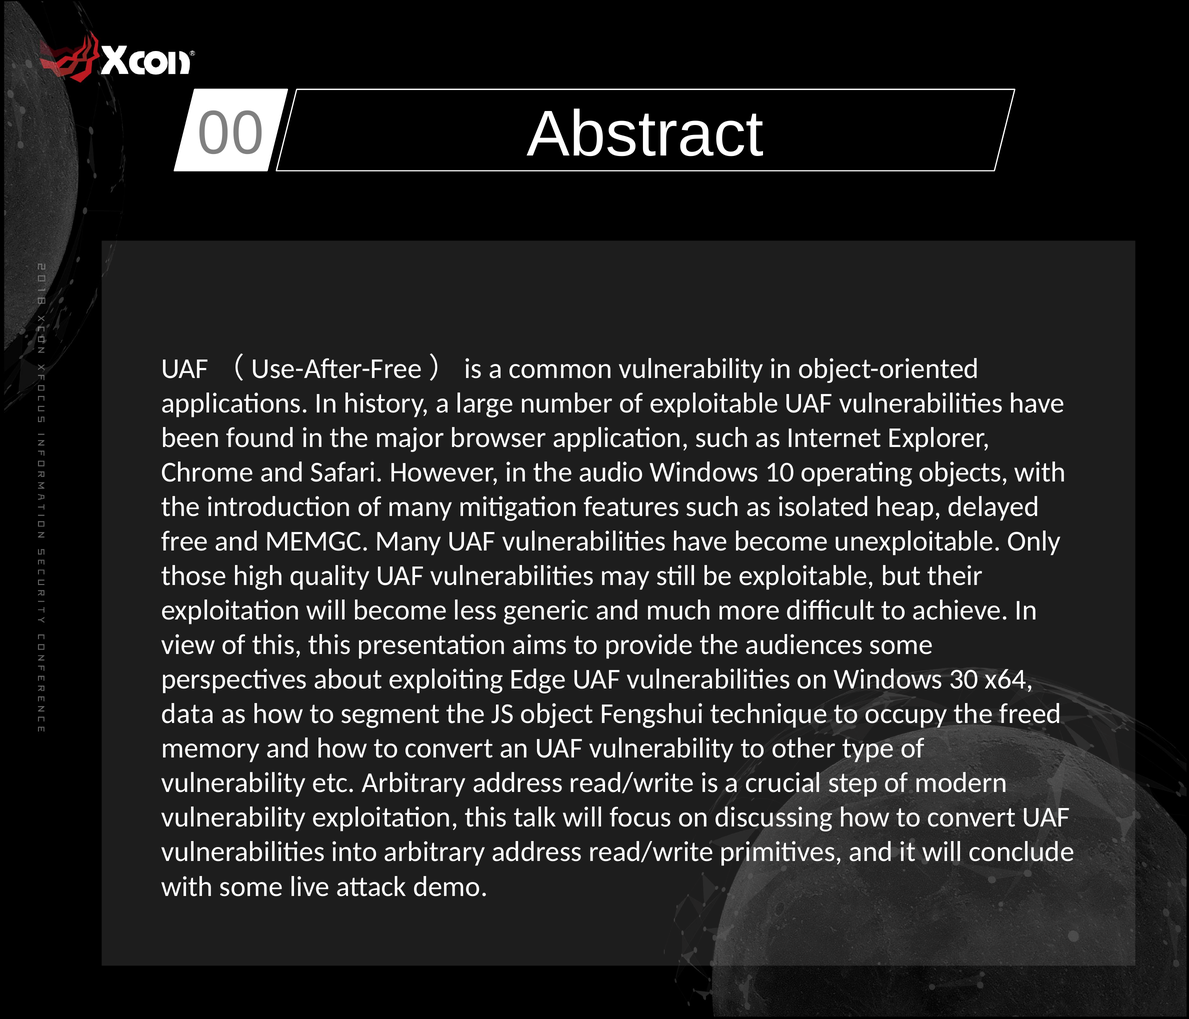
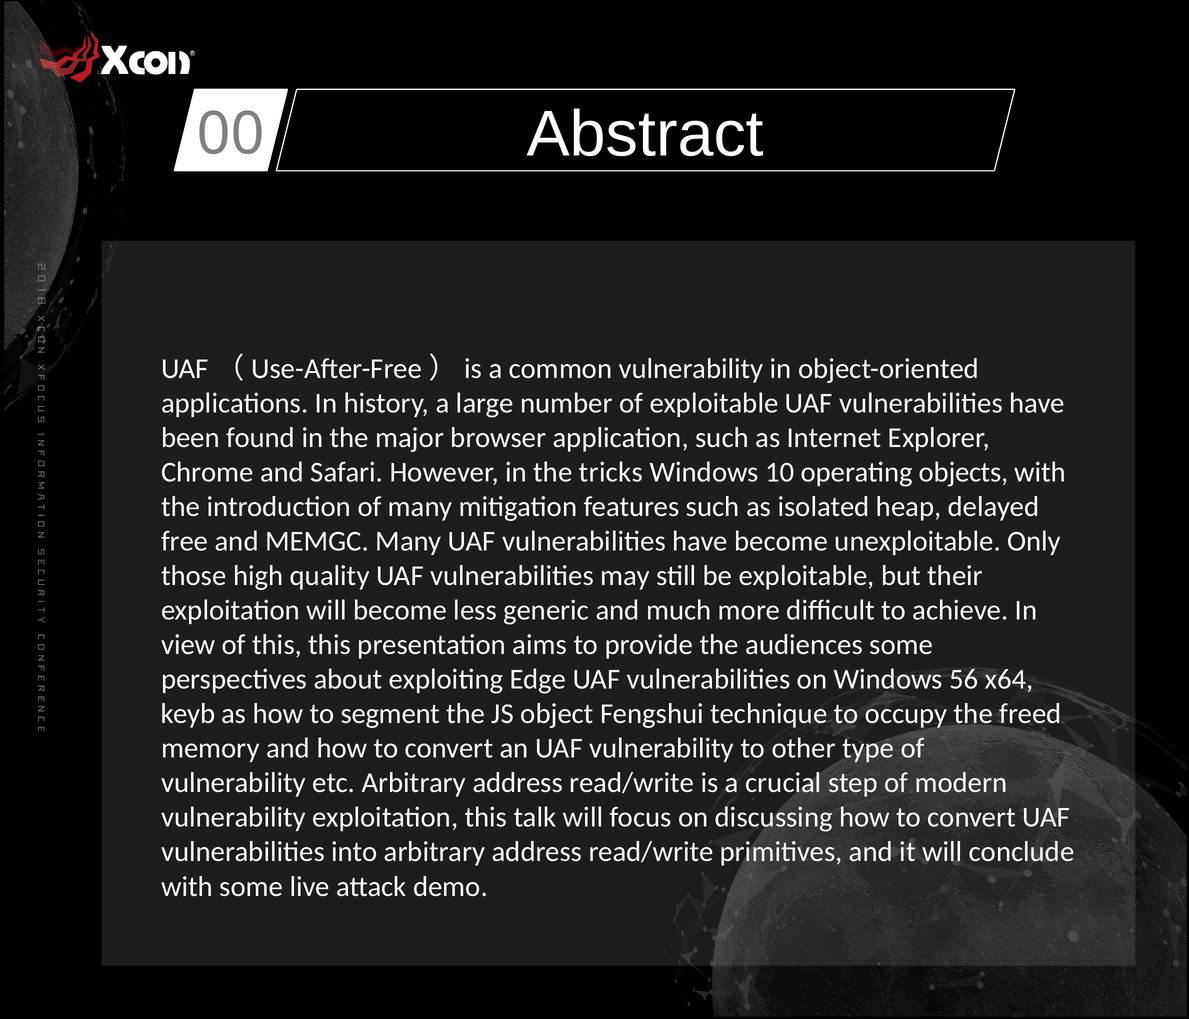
audio: audio -> tricks
30: 30 -> 56
data: data -> keyb
